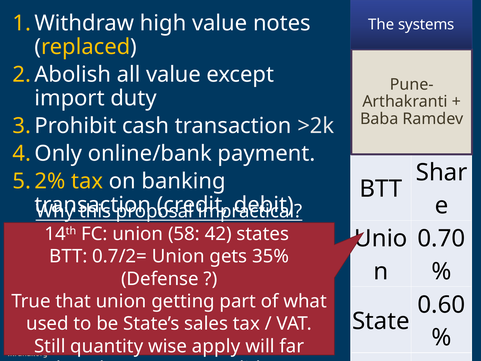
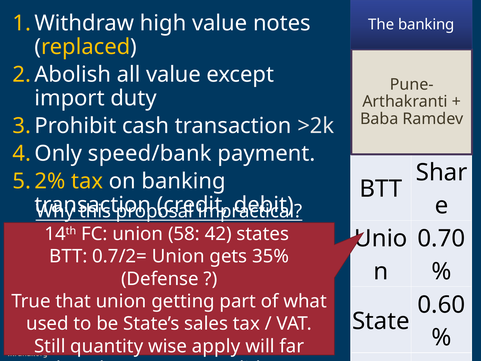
The systems: systems -> banking
online/bank: online/bank -> speed/bank
